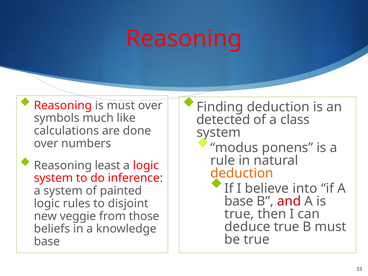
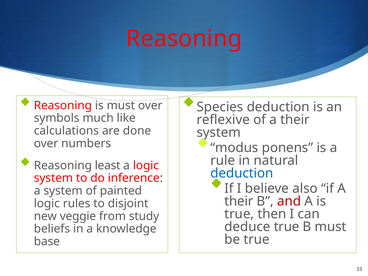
Finding: Finding -> Species
detected: detected -> reflexive
of a class: class -> their
deduction at (242, 173) colour: orange -> blue
into: into -> also
base at (239, 201): base -> their
those: those -> study
